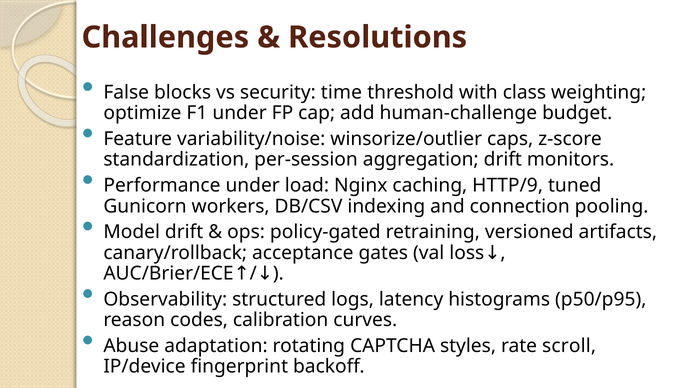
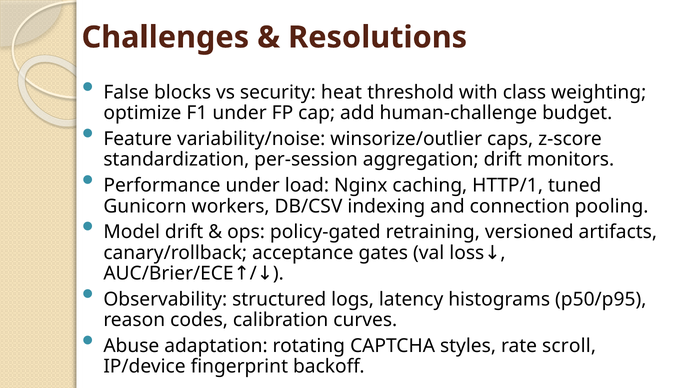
time: time -> heat
HTTP/9: HTTP/9 -> HTTP/1
